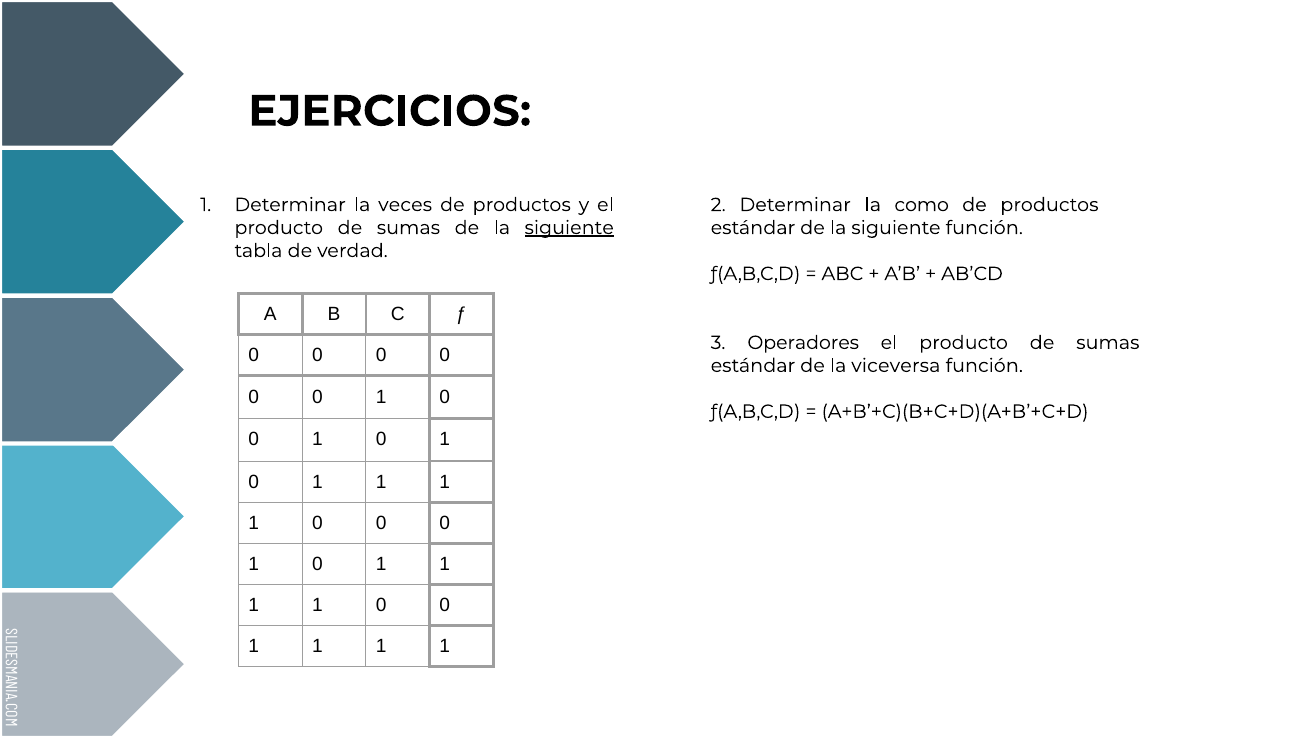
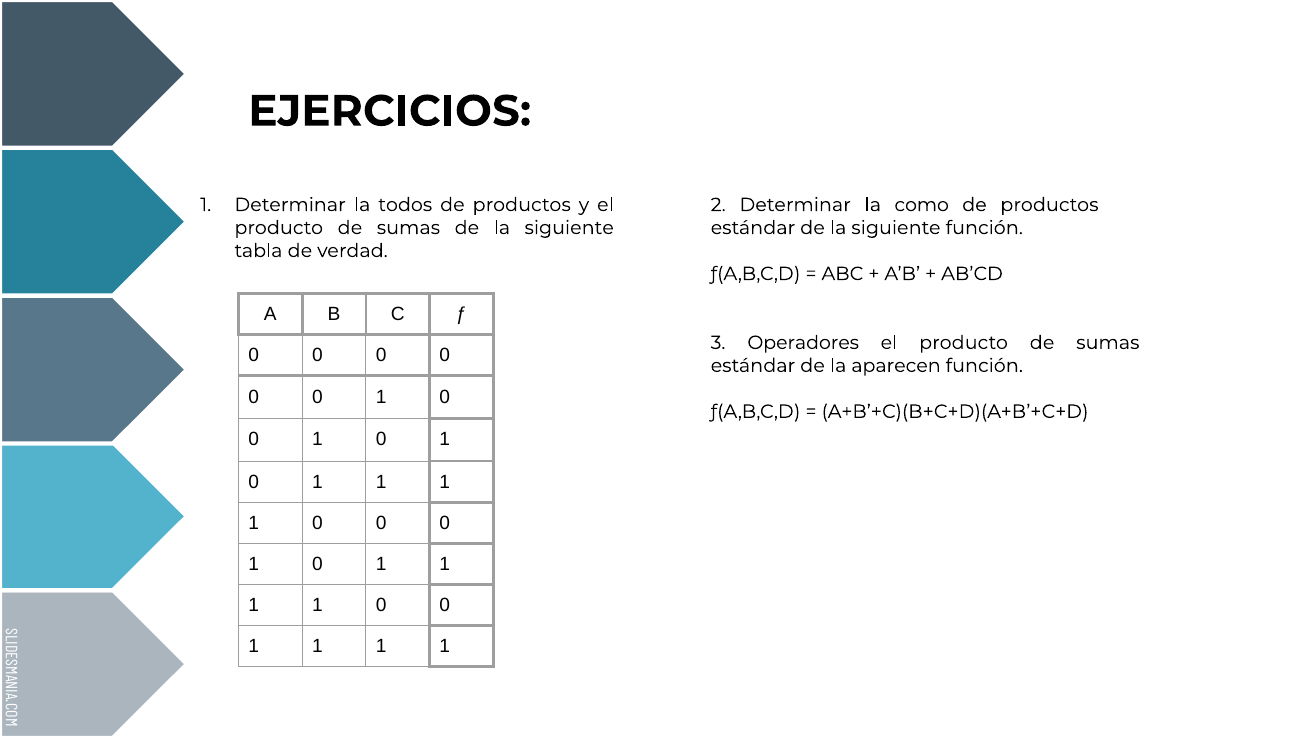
veces: veces -> todos
siguiente at (569, 228) underline: present -> none
viceversa: viceversa -> aparecen
